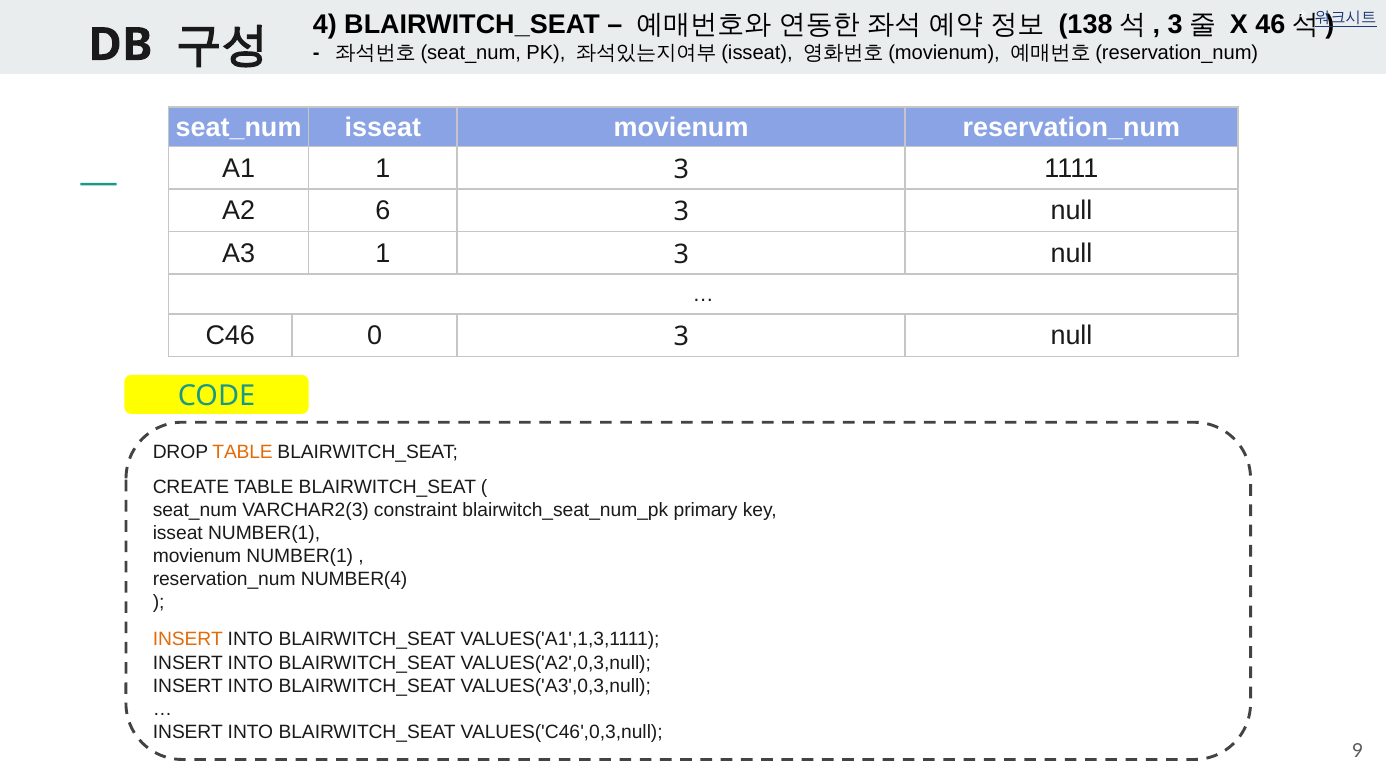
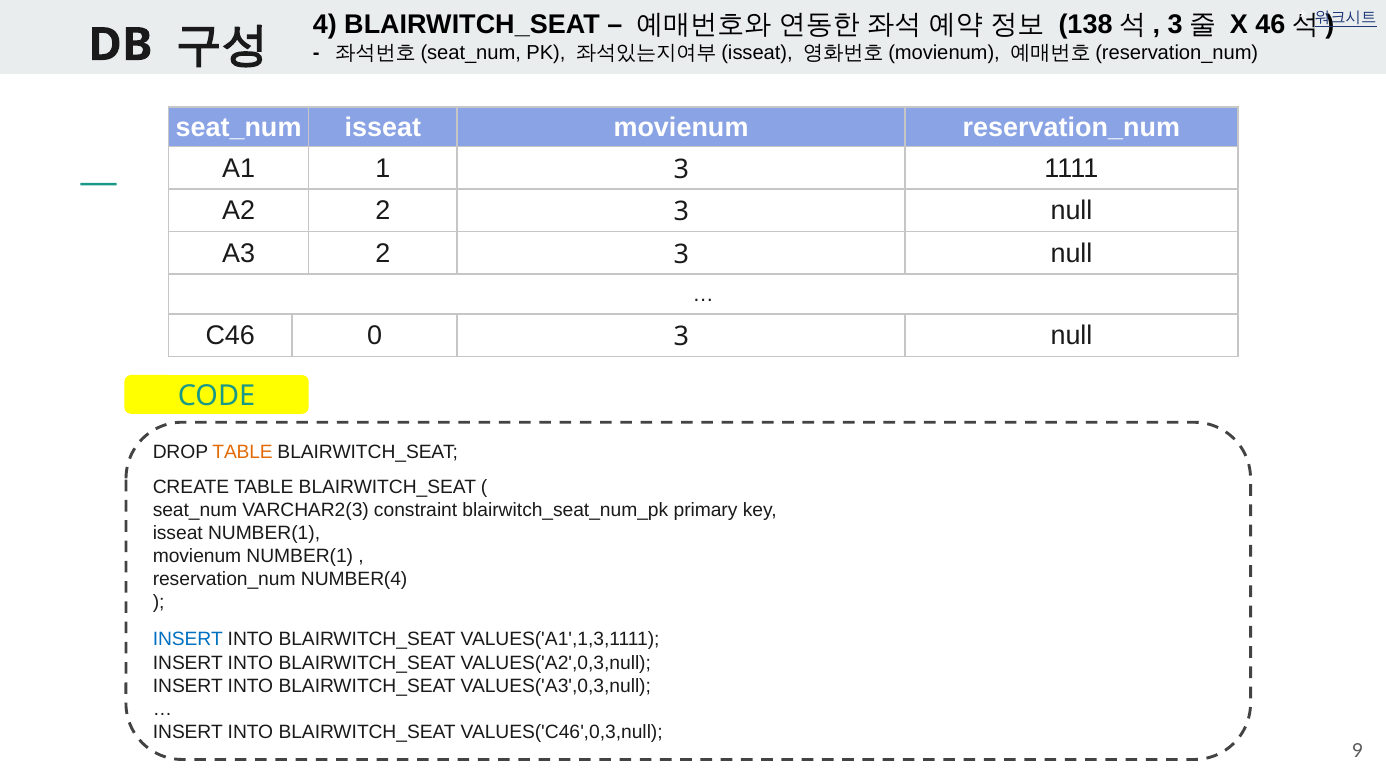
A2 6: 6 -> 2
A3 1: 1 -> 2
INSERT at (188, 639) colour: orange -> blue
